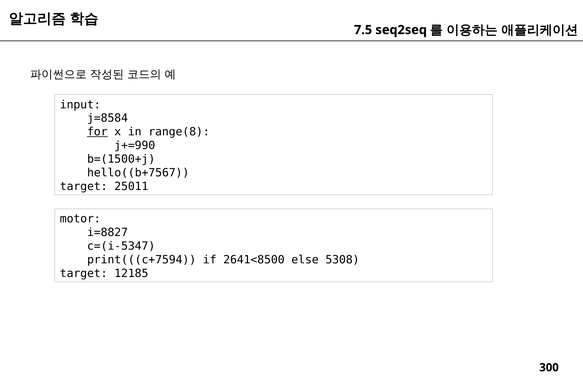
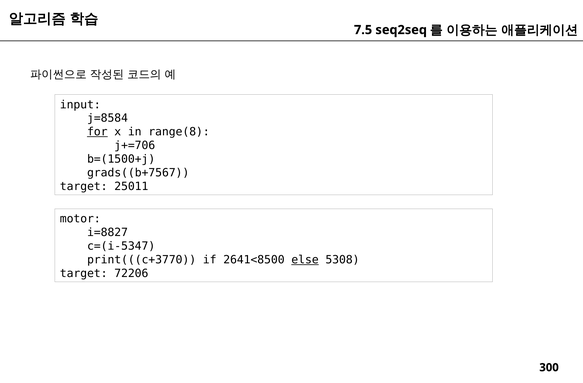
j+=990: j+=990 -> j+=706
hello((b+7567: hello((b+7567 -> grads((b+7567
print(((c+7594: print(((c+7594 -> print(((c+3770
else underline: none -> present
12185: 12185 -> 72206
